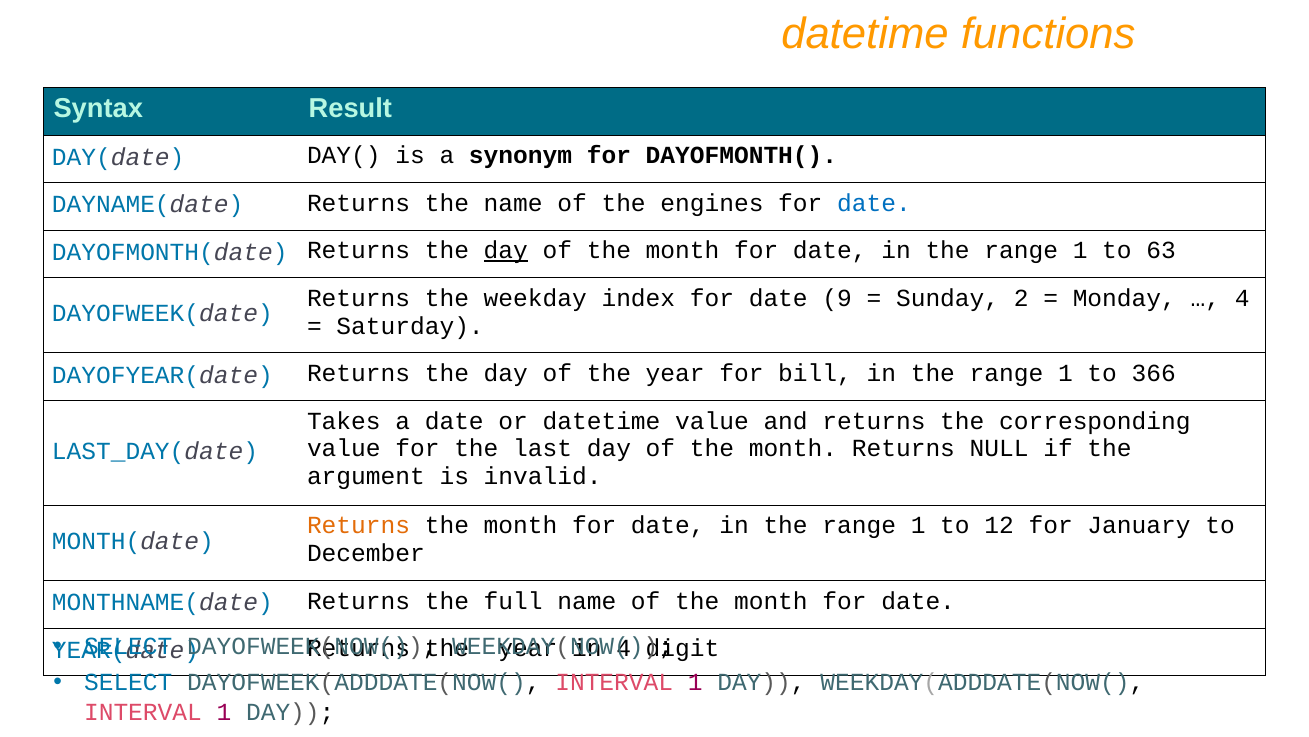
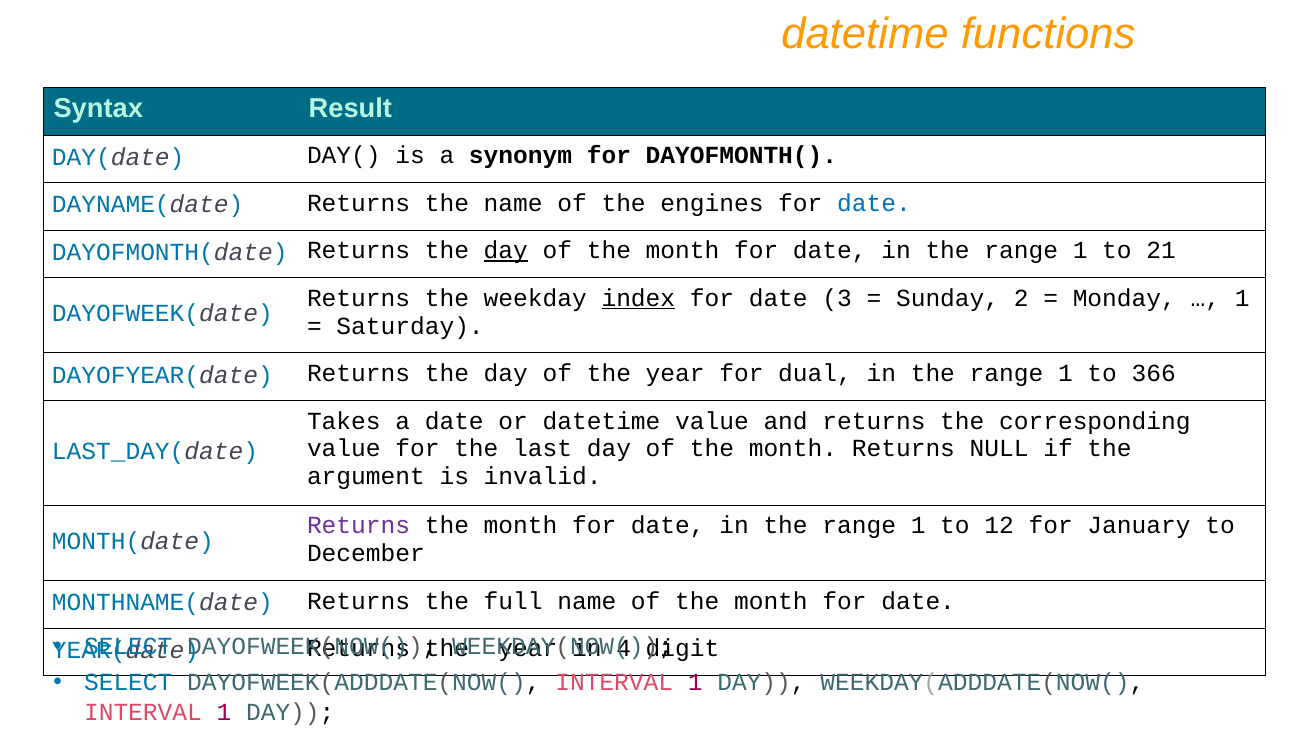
63: 63 -> 21
index underline: none -> present
9: 9 -> 3
4 at (1242, 298): 4 -> 1
bill: bill -> dual
Returns at (359, 525) colour: orange -> purple
